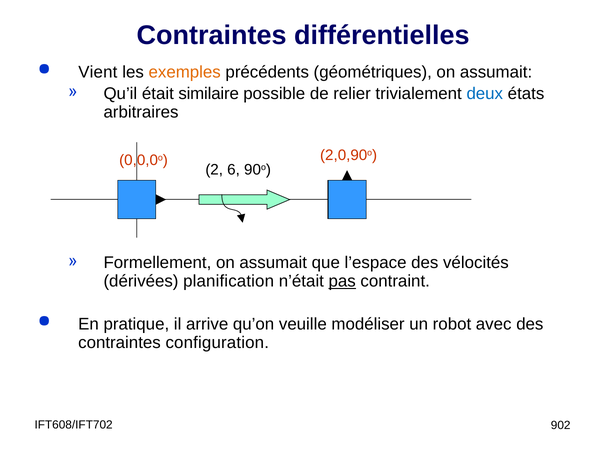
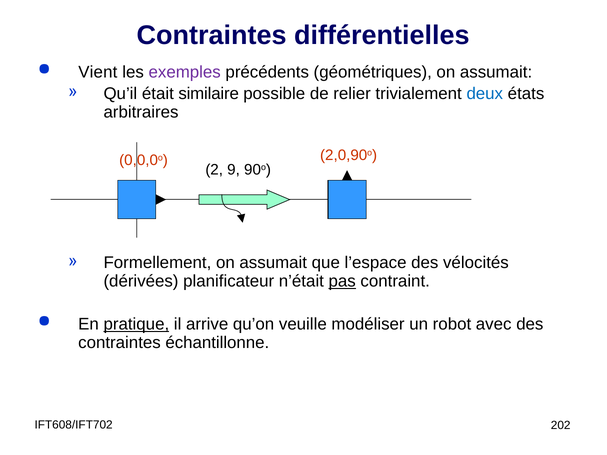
exemples colour: orange -> purple
6: 6 -> 9
planification: planification -> planificateur
pratique underline: none -> present
configuration: configuration -> échantillonne
902: 902 -> 202
